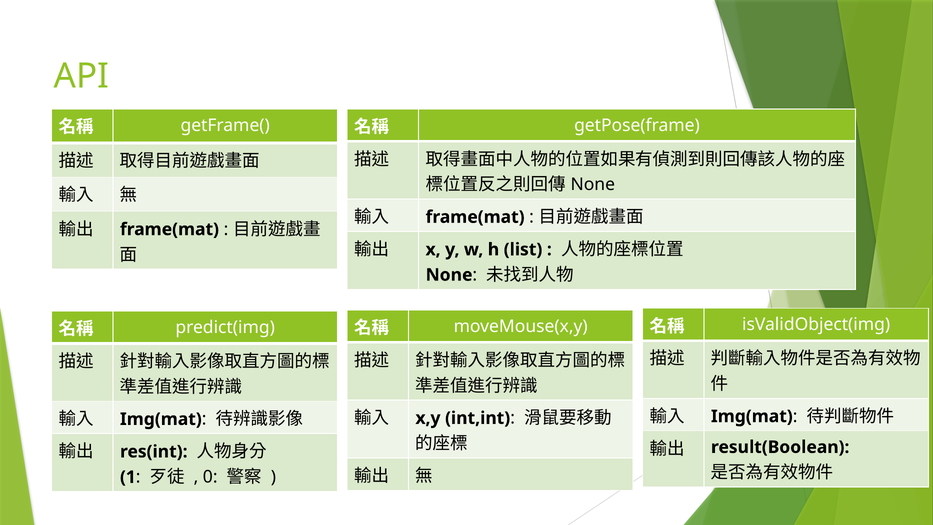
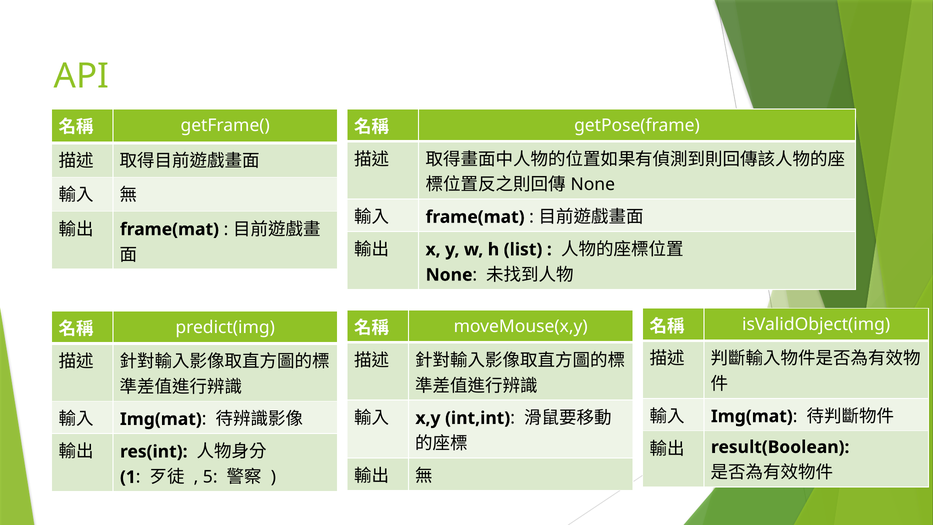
0: 0 -> 5
